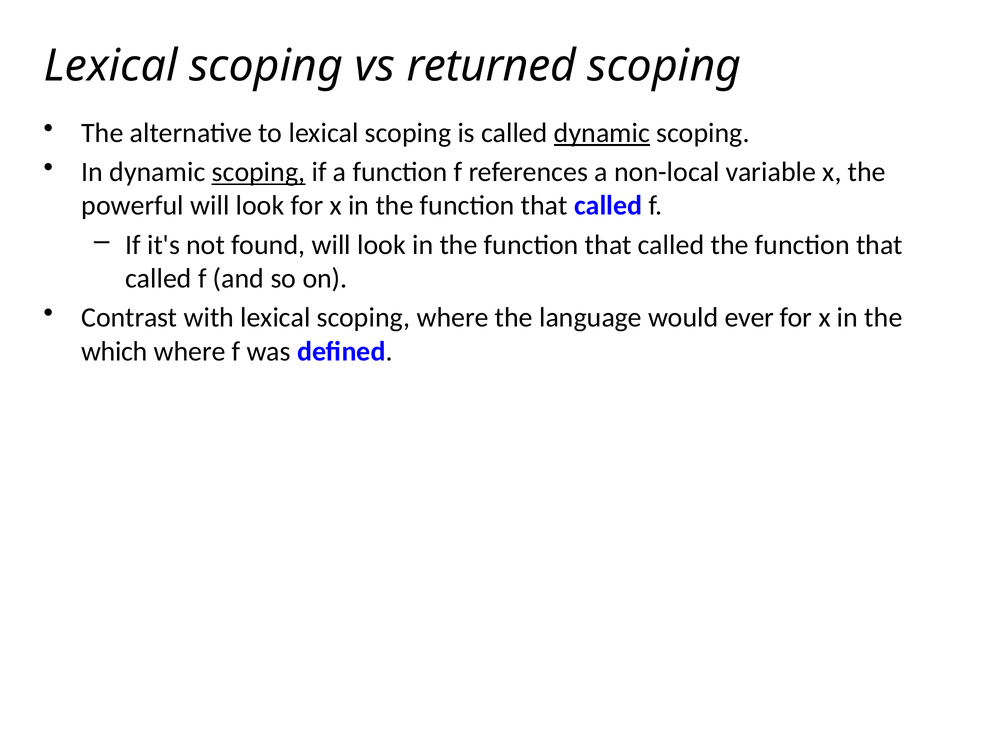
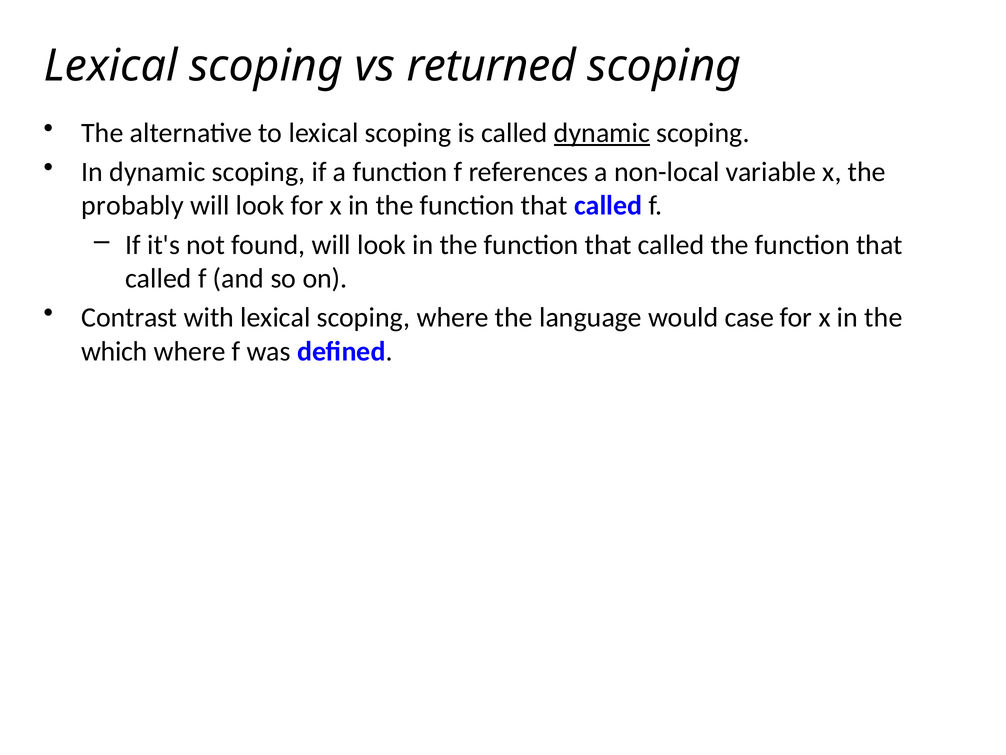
scoping at (258, 172) underline: present -> none
powerful: powerful -> probably
ever: ever -> case
